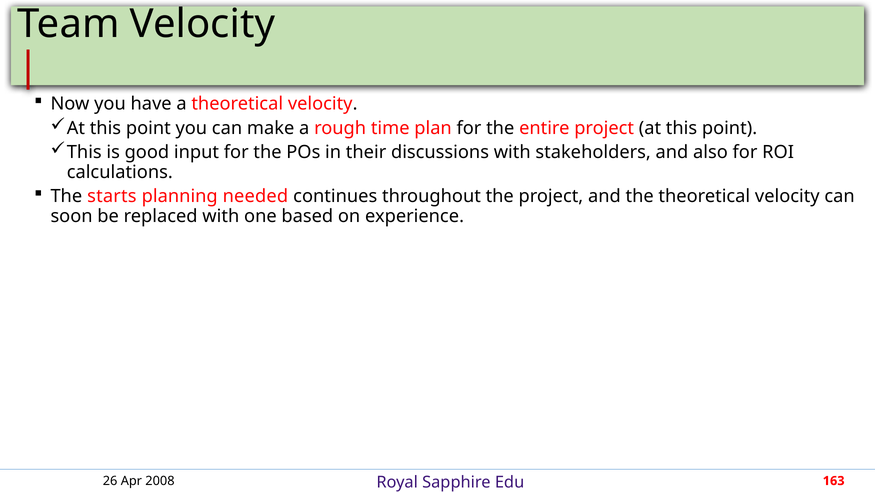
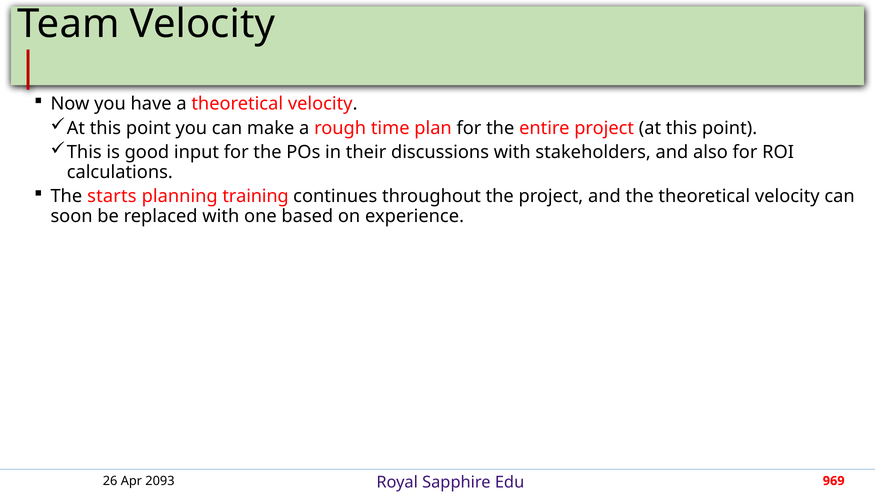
needed: needed -> training
2008: 2008 -> 2093
163: 163 -> 969
